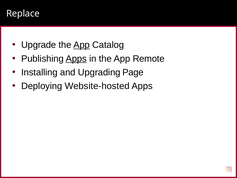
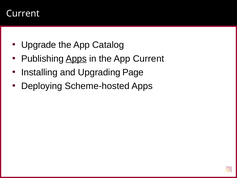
Replace at (23, 13): Replace -> Current
App at (82, 45) underline: present -> none
App Remote: Remote -> Current
Website-hosted: Website-hosted -> Scheme-hosted
